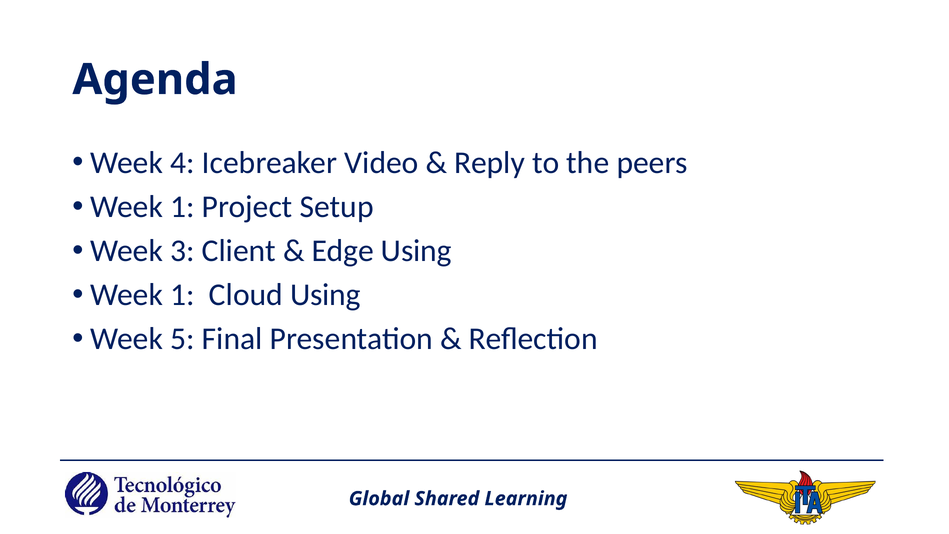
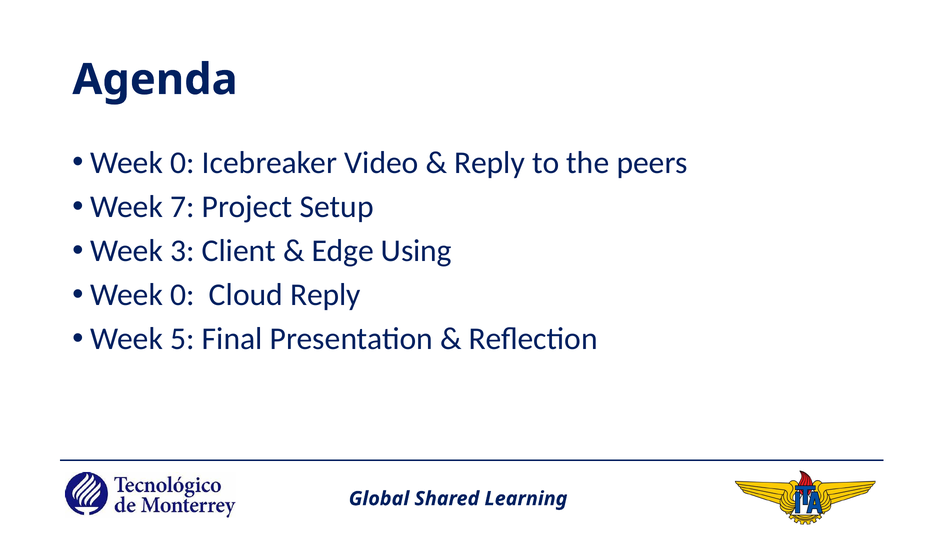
4 at (182, 163): 4 -> 0
1 at (182, 207): 1 -> 7
1 at (182, 295): 1 -> 0
Cloud Using: Using -> Reply
